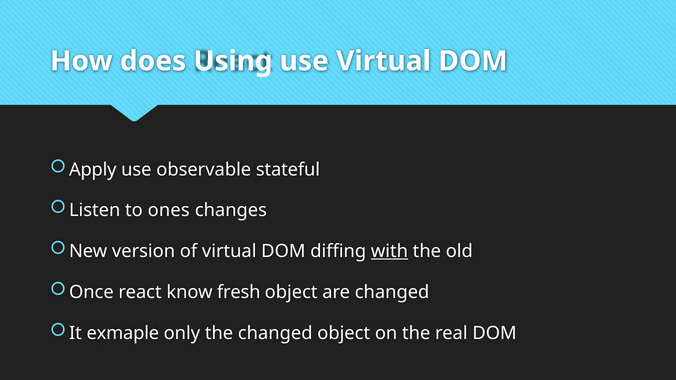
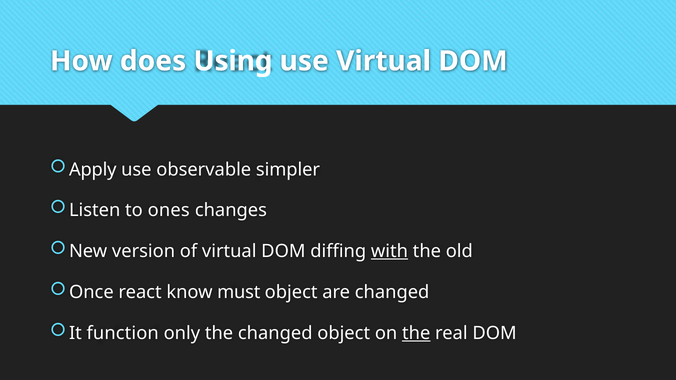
stateful: stateful -> simpler
fresh: fresh -> must
exmaple: exmaple -> function
the at (416, 333) underline: none -> present
